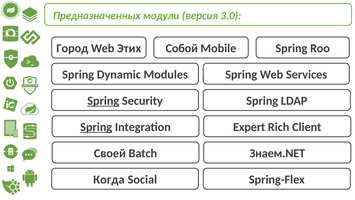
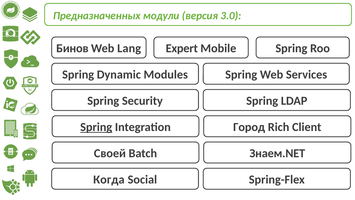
Город: Город -> Бинов
Этих: Этих -> Lang
Собой: Собой -> Expert
Spring at (103, 101) underline: present -> none
Expert: Expert -> Город
